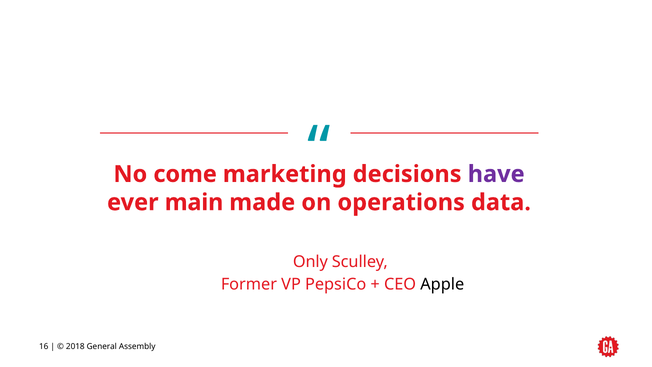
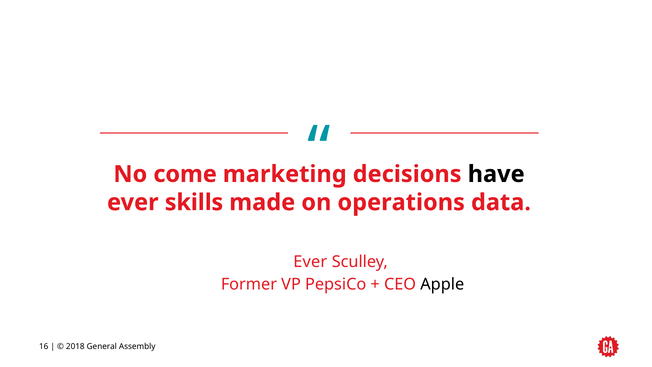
have colour: purple -> black
main: main -> skills
Only at (310, 262): Only -> Ever
